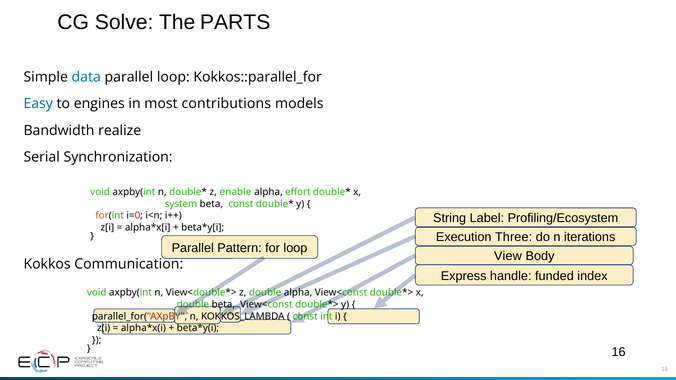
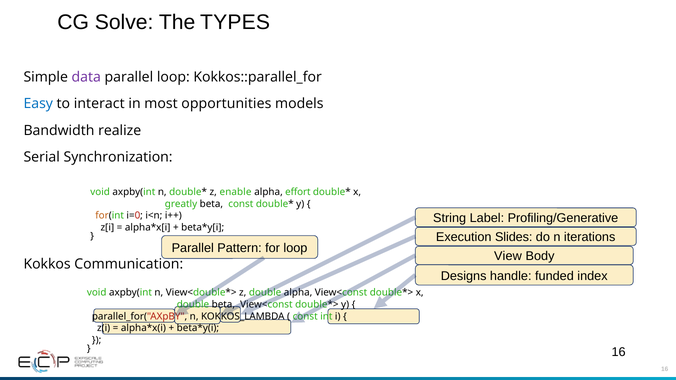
PARTS: PARTS -> TYPES
data colour: blue -> purple
engines: engines -> interact
contributions: contributions -> opportunities
system: system -> greatly
Profiling/Ecosystem: Profiling/Ecosystem -> Profiling/Generative
Three: Three -> Slides
Express: Express -> Designs
